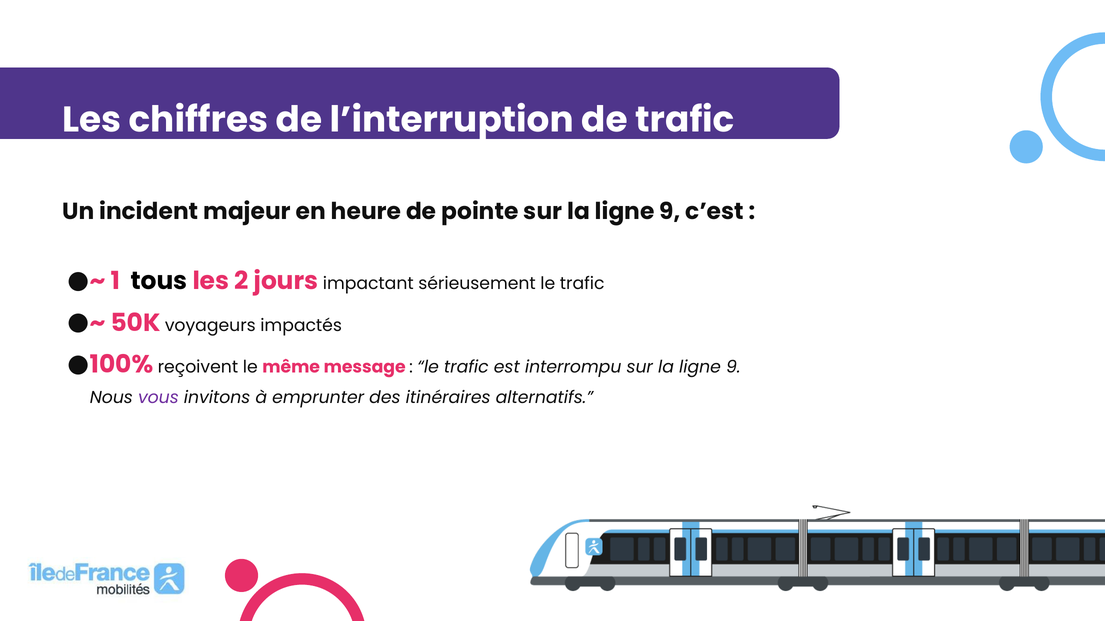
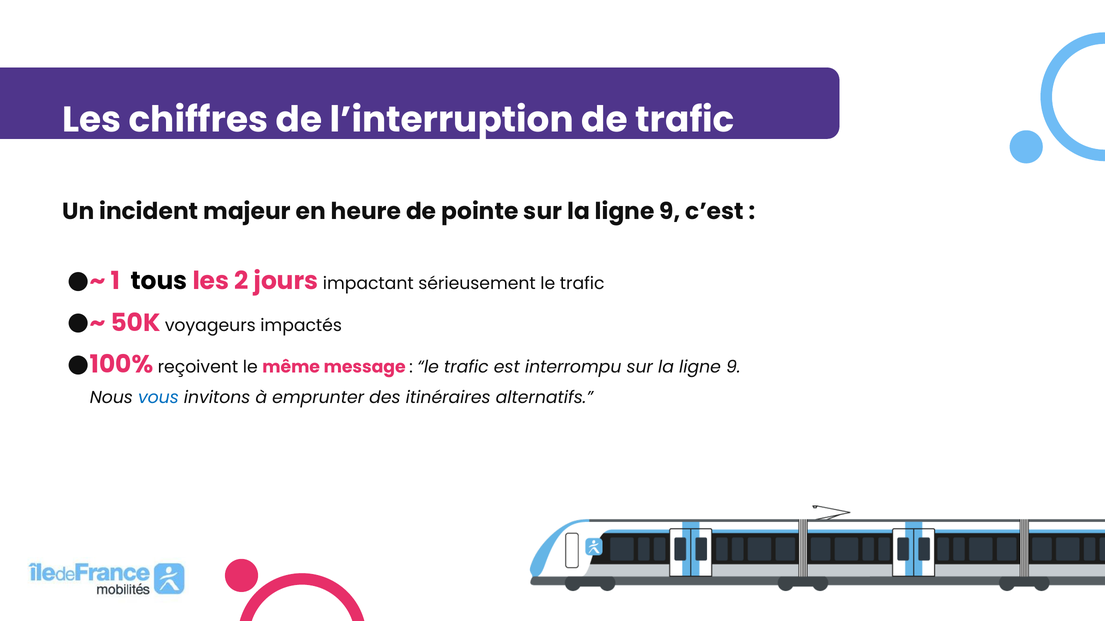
vous colour: purple -> blue
